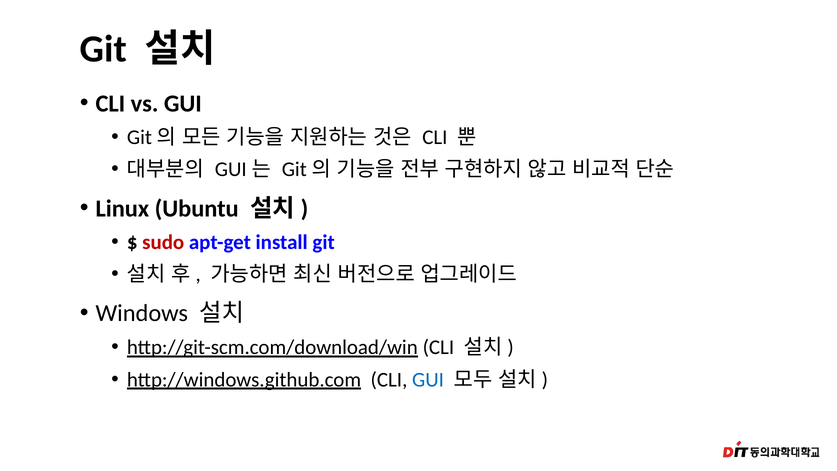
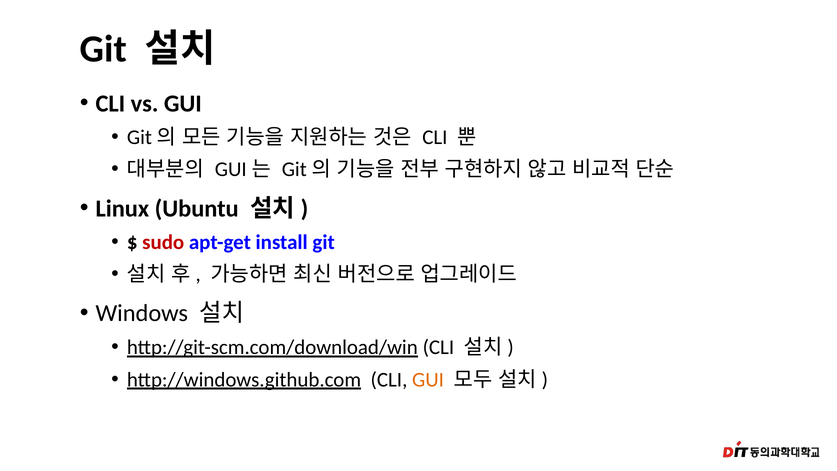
GUI at (428, 380) colour: blue -> orange
